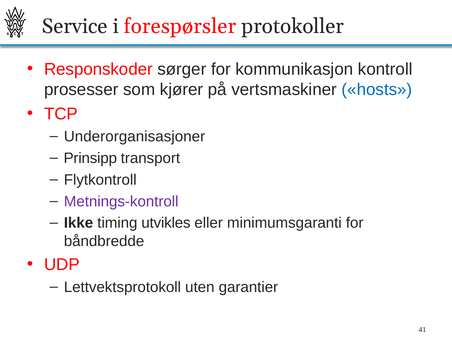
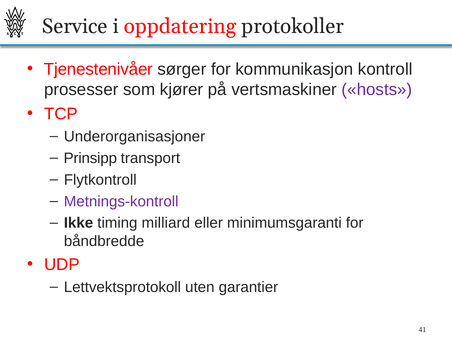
forespørsler: forespørsler -> oppdatering
Responskoder: Responskoder -> Tjenestenivåer
hosts colour: blue -> purple
utvikles: utvikles -> milliard
